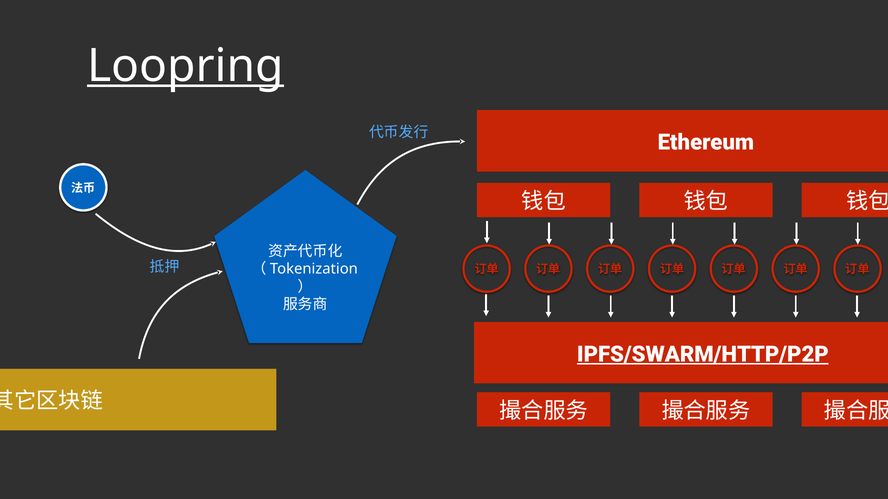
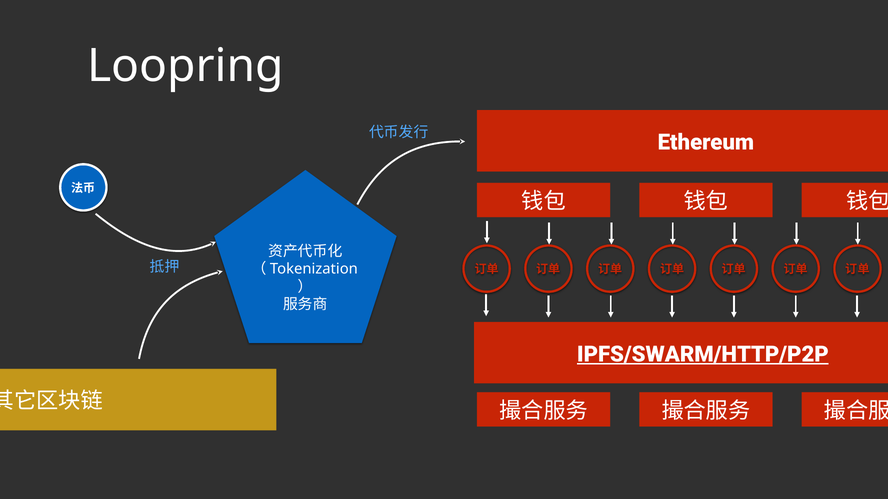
Loopring underline: present -> none
